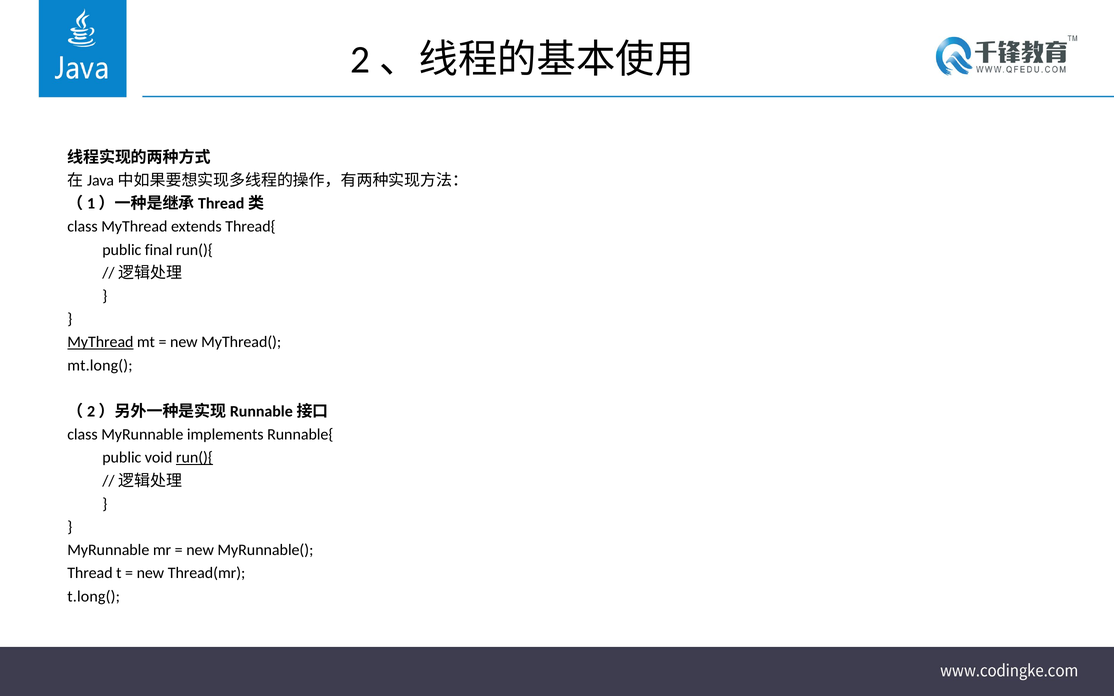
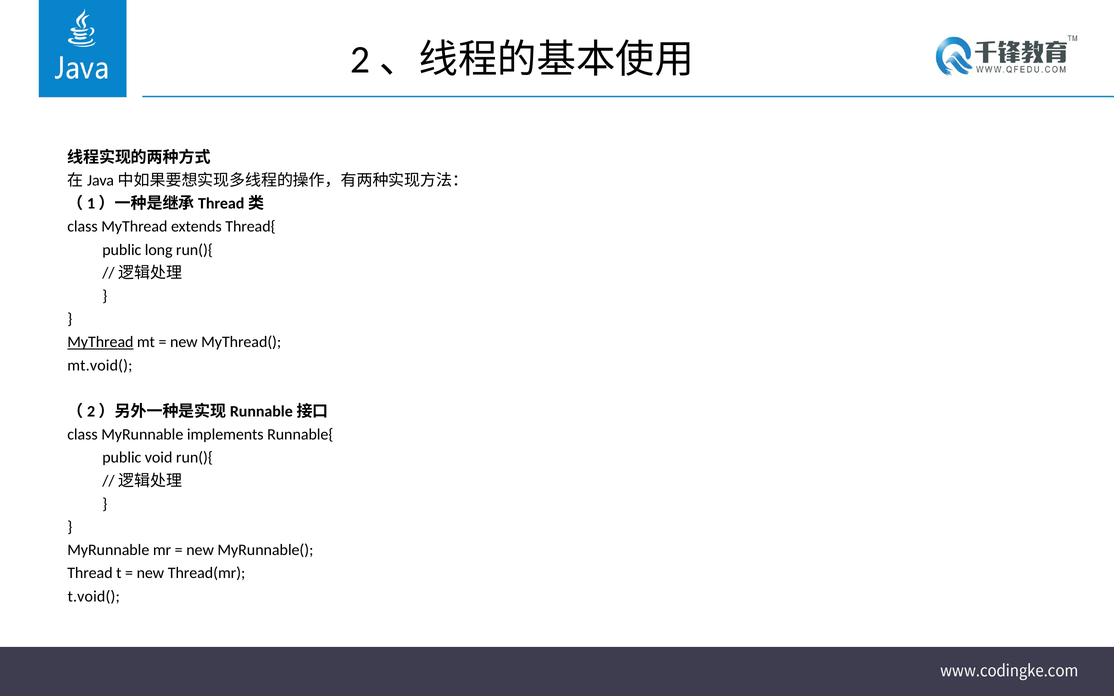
final: final -> long
mt.long(: mt.long( -> mt.void(
run(){ at (194, 458) underline: present -> none
t.long(: t.long( -> t.void(
